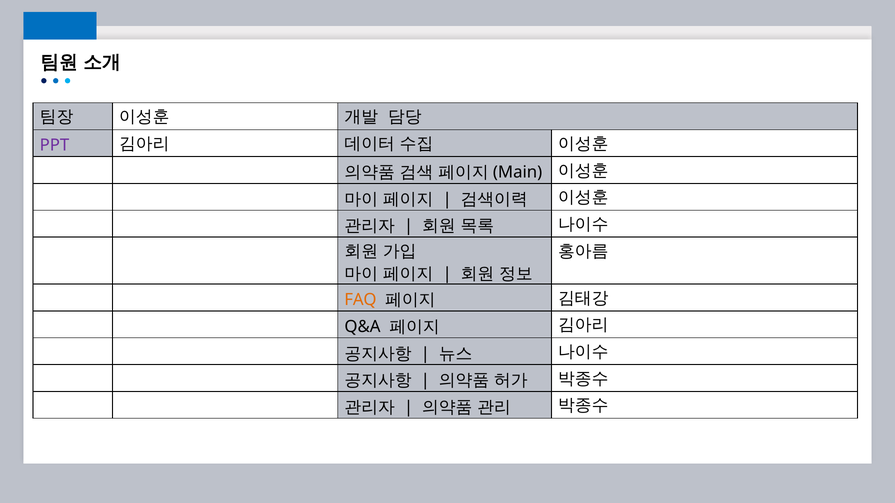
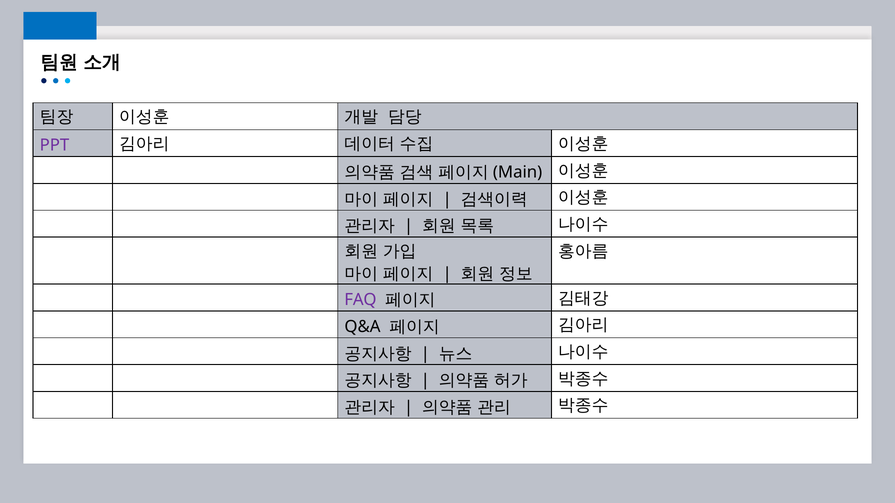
FAQ colour: orange -> purple
